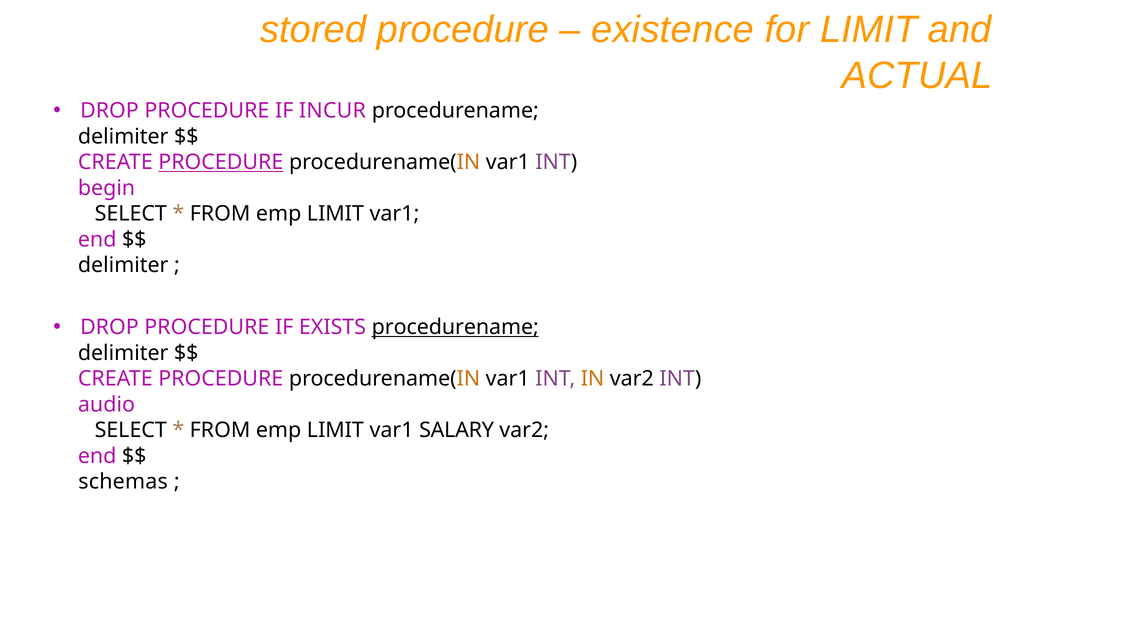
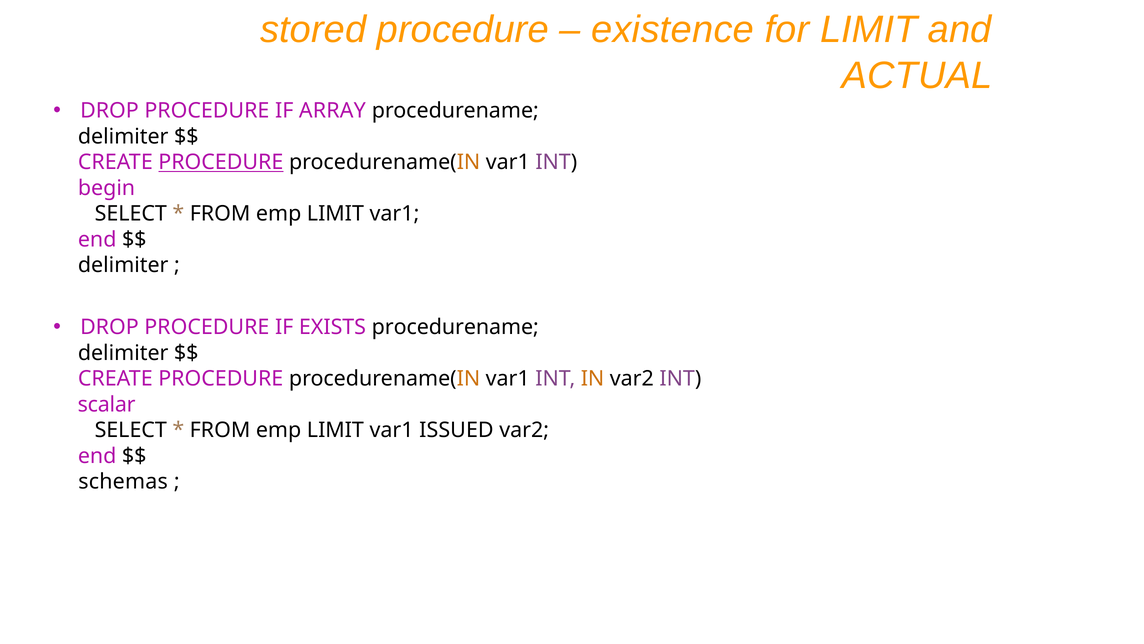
INCUR: INCUR -> ARRAY
procedurename at (455, 327) underline: present -> none
audio: audio -> scalar
SALARY: SALARY -> ISSUED
